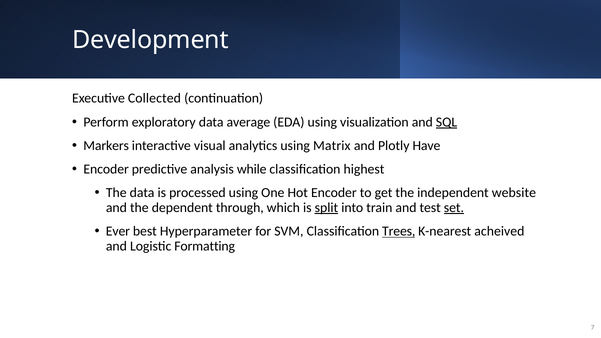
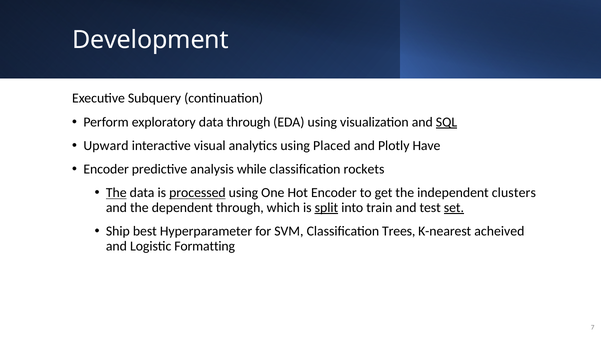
Collected: Collected -> Subquery
data average: average -> through
Markers: Markers -> Upward
Matrix: Matrix -> Placed
highest: highest -> rockets
The at (116, 193) underline: none -> present
processed underline: none -> present
website: website -> clusters
Ever: Ever -> Ship
Trees underline: present -> none
